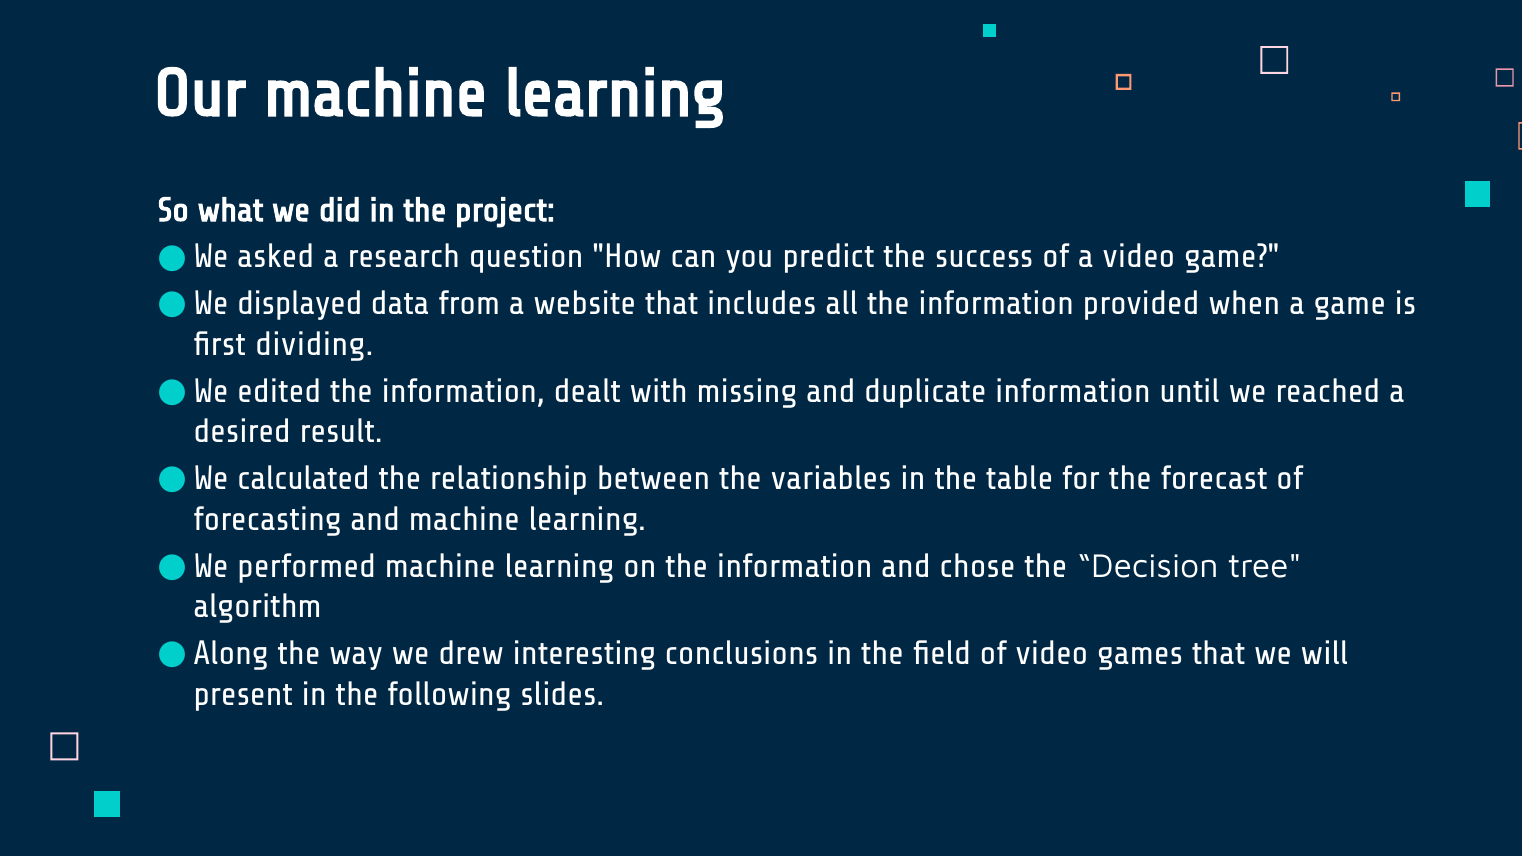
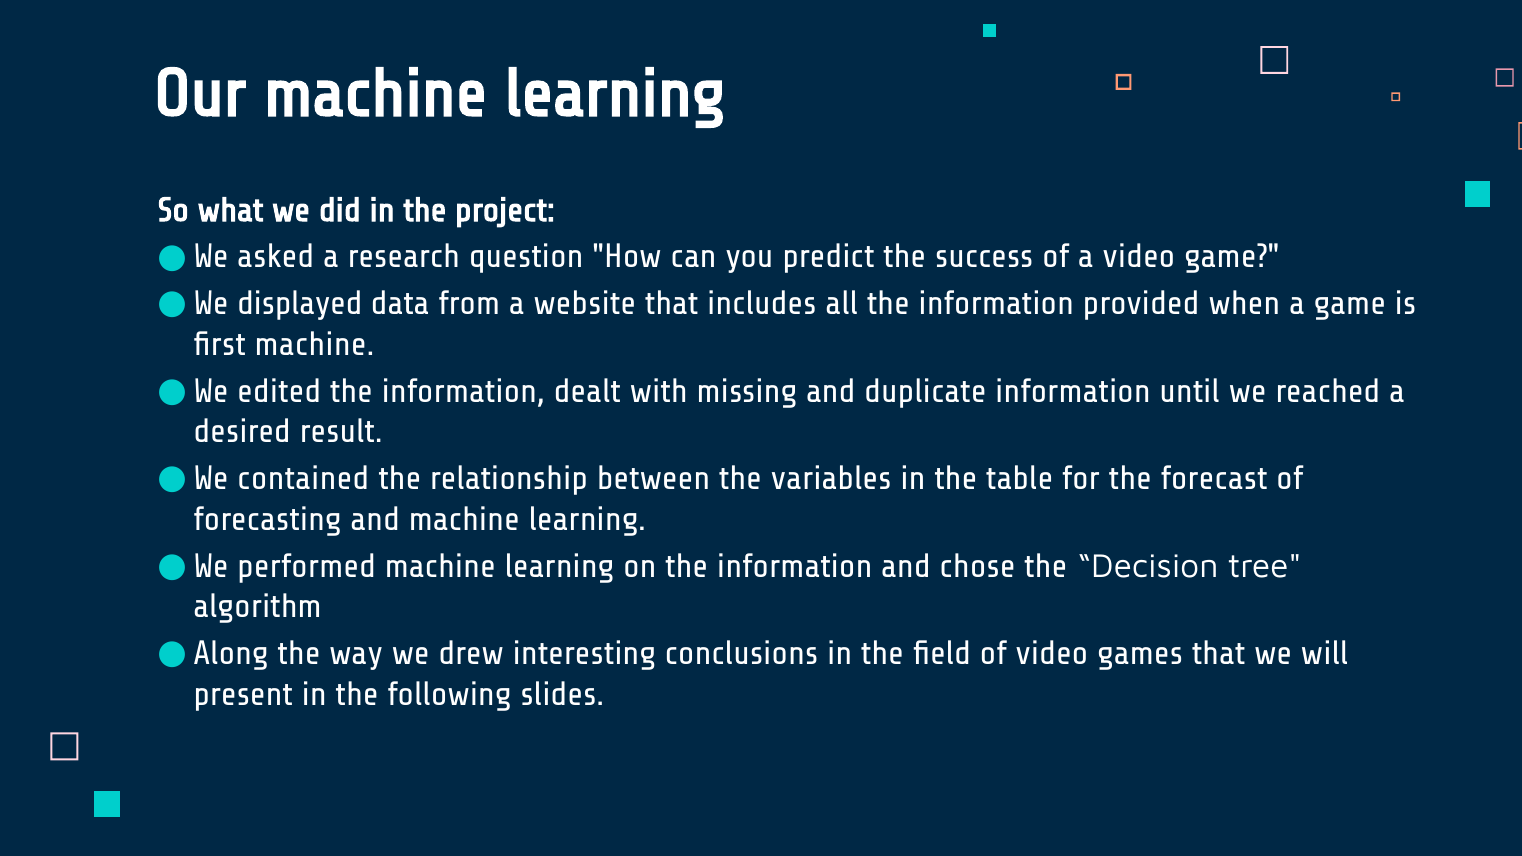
first dividing: dividing -> machine
calculated: calculated -> contained
